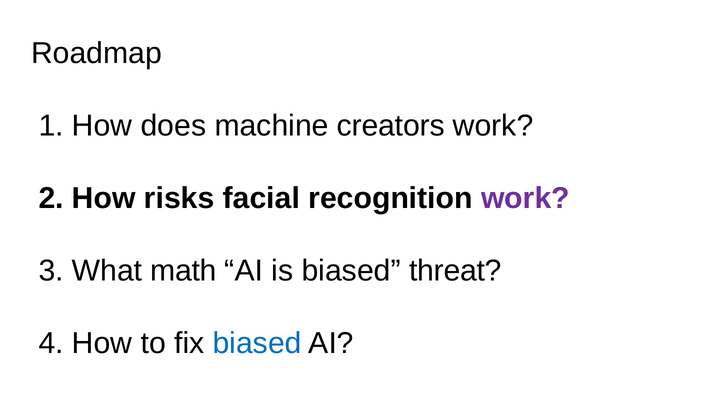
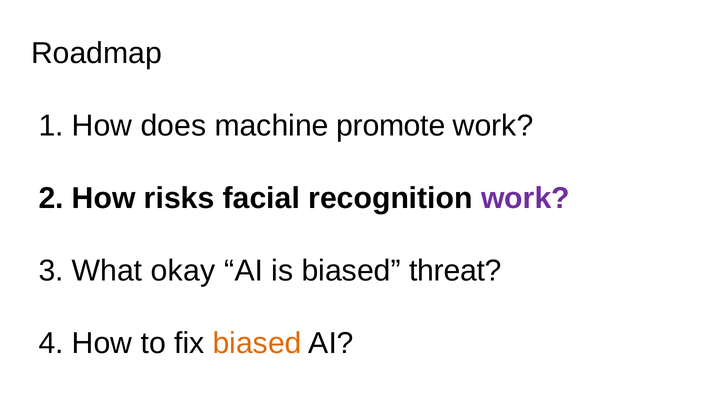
creators: creators -> promote
math: math -> okay
biased at (257, 343) colour: blue -> orange
